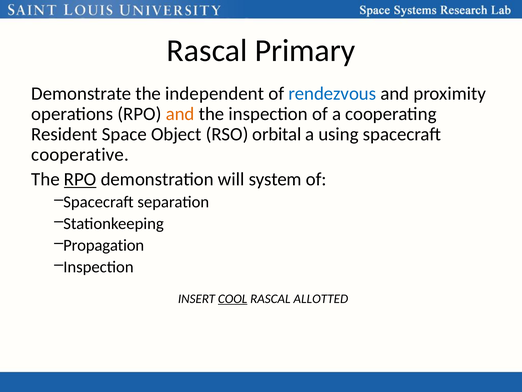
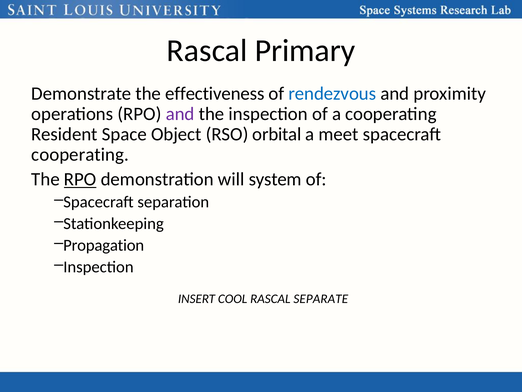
independent: independent -> effectiveness
and at (180, 114) colour: orange -> purple
using: using -> meet
cooperative at (80, 155): cooperative -> cooperating
COOL underline: present -> none
ALLOTTED: ALLOTTED -> SEPARATE
